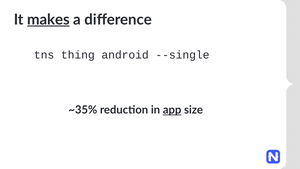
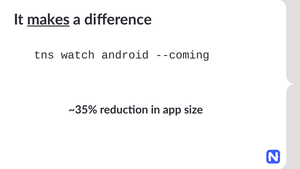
thing: thing -> watch
--single: --single -> --coming
app underline: present -> none
